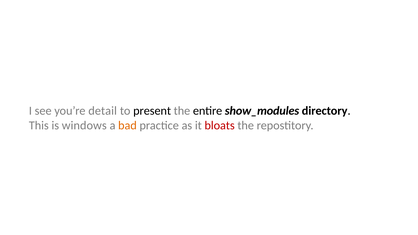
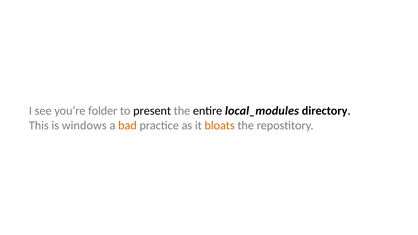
detail: detail -> folder
show_modules: show_modules -> local_modules
bloats colour: red -> orange
